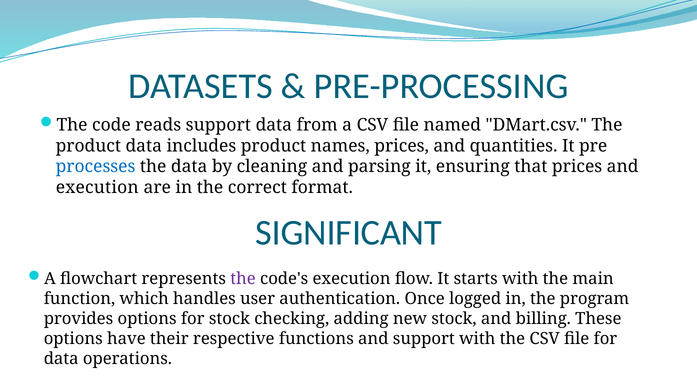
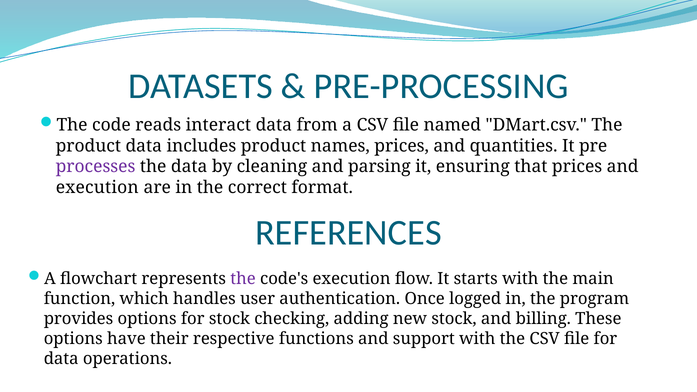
reads support: support -> interact
processes colour: blue -> purple
SIGNIFICANT: SIGNIFICANT -> REFERENCES
